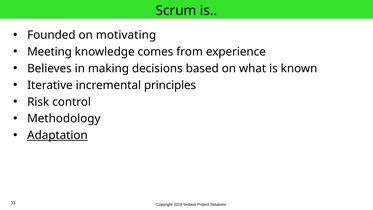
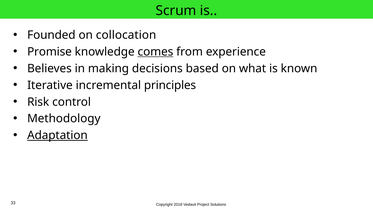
motivating: motivating -> collocation
Meeting: Meeting -> Promise
comes underline: none -> present
